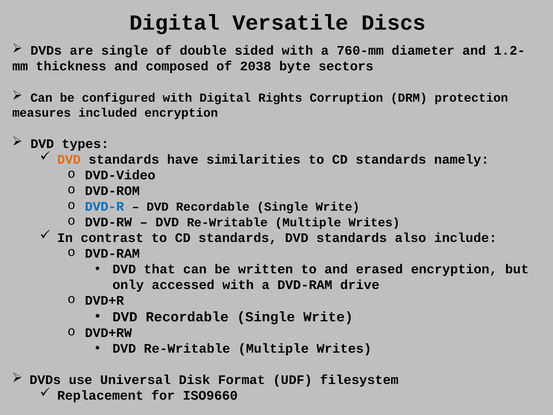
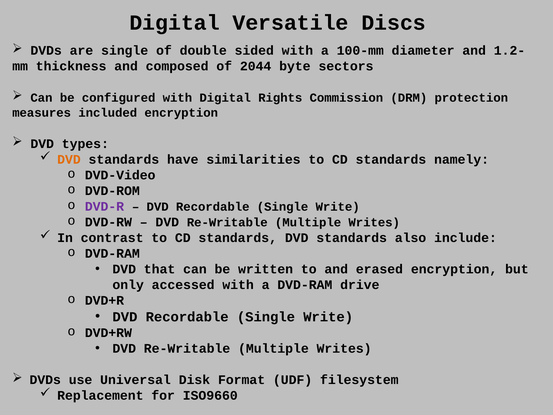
760-mm: 760-mm -> 100-mm
2038: 2038 -> 2044
Corruption: Corruption -> Commission
DVD-R colour: blue -> purple
